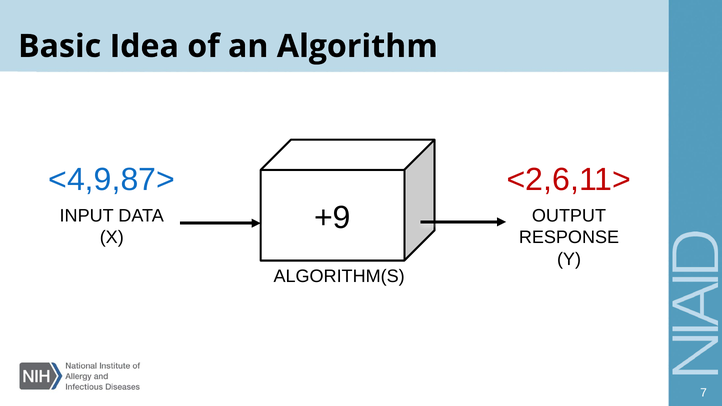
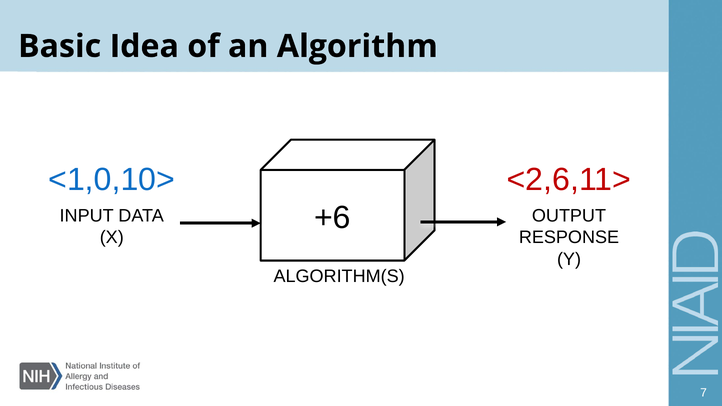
<4,9,87>: <4,9,87> -> <1,0,10>
+9: +9 -> +6
